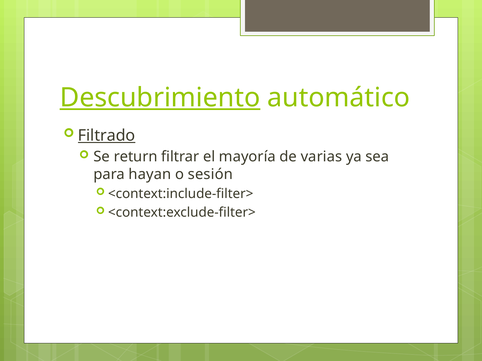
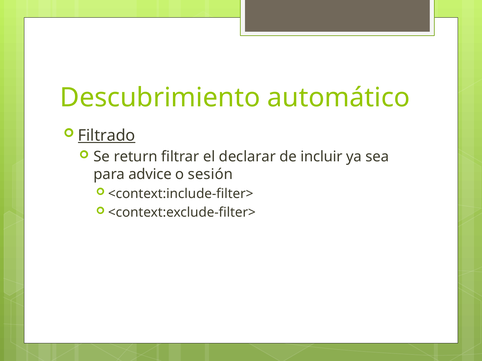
Descubrimiento underline: present -> none
mayoría: mayoría -> declarar
varias: varias -> incluir
hayan: hayan -> advice
